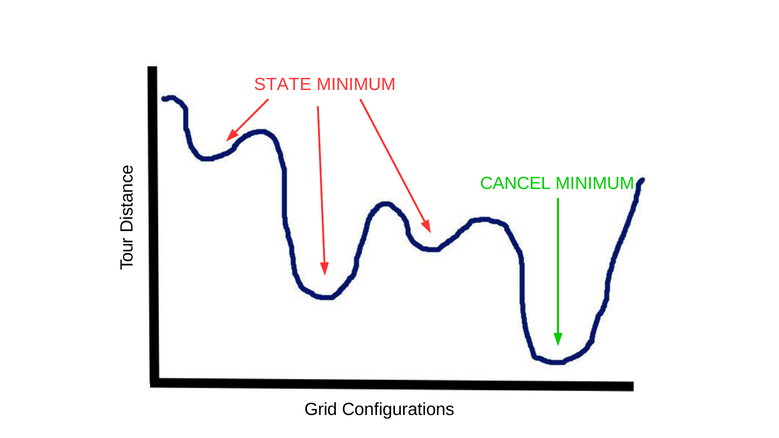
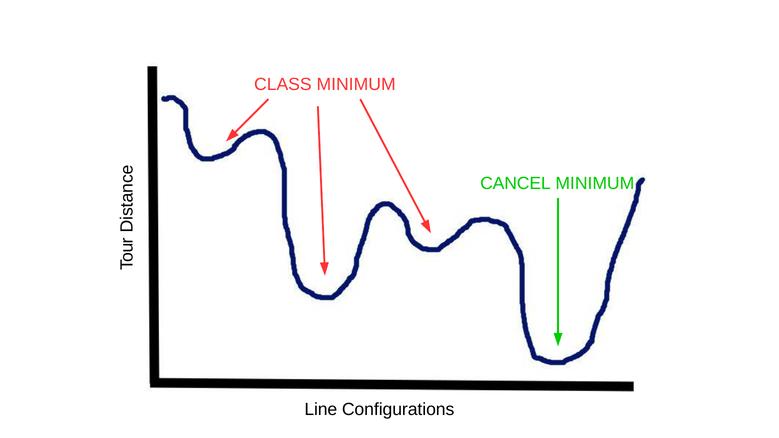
STATE: STATE -> CLASS
Grid: Grid -> Line
